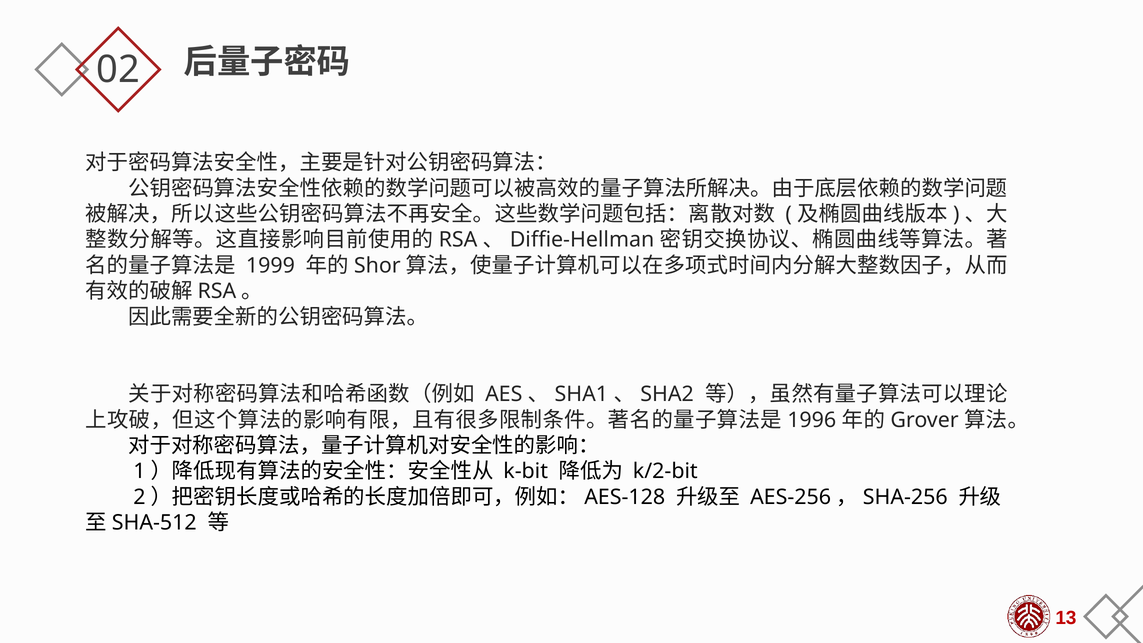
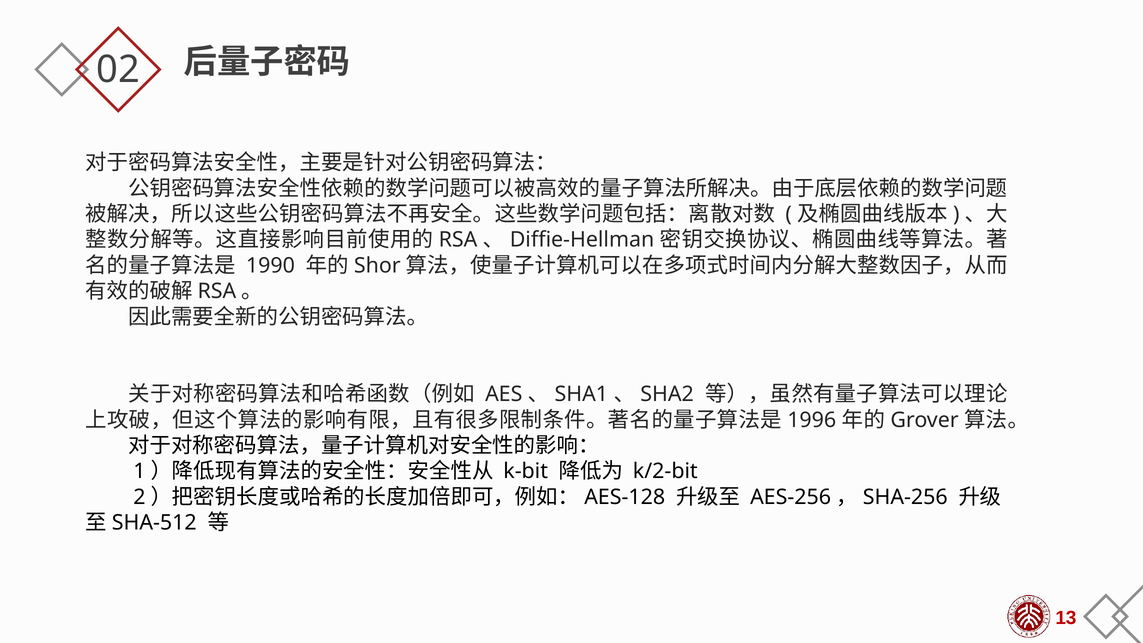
1999: 1999 -> 1990
